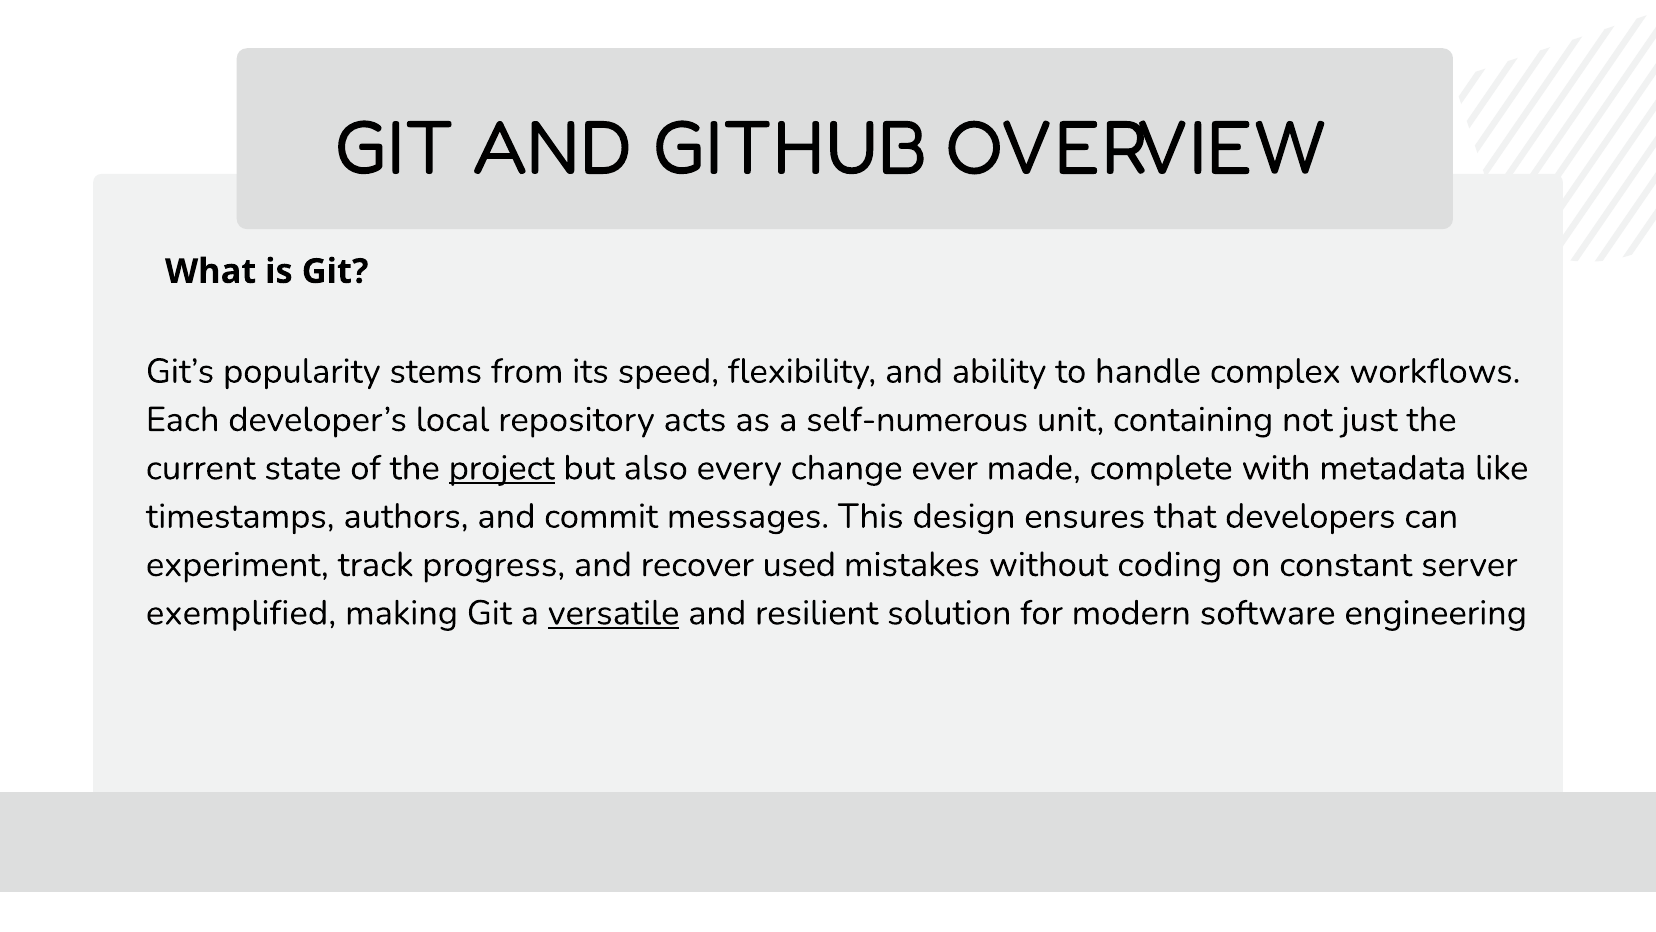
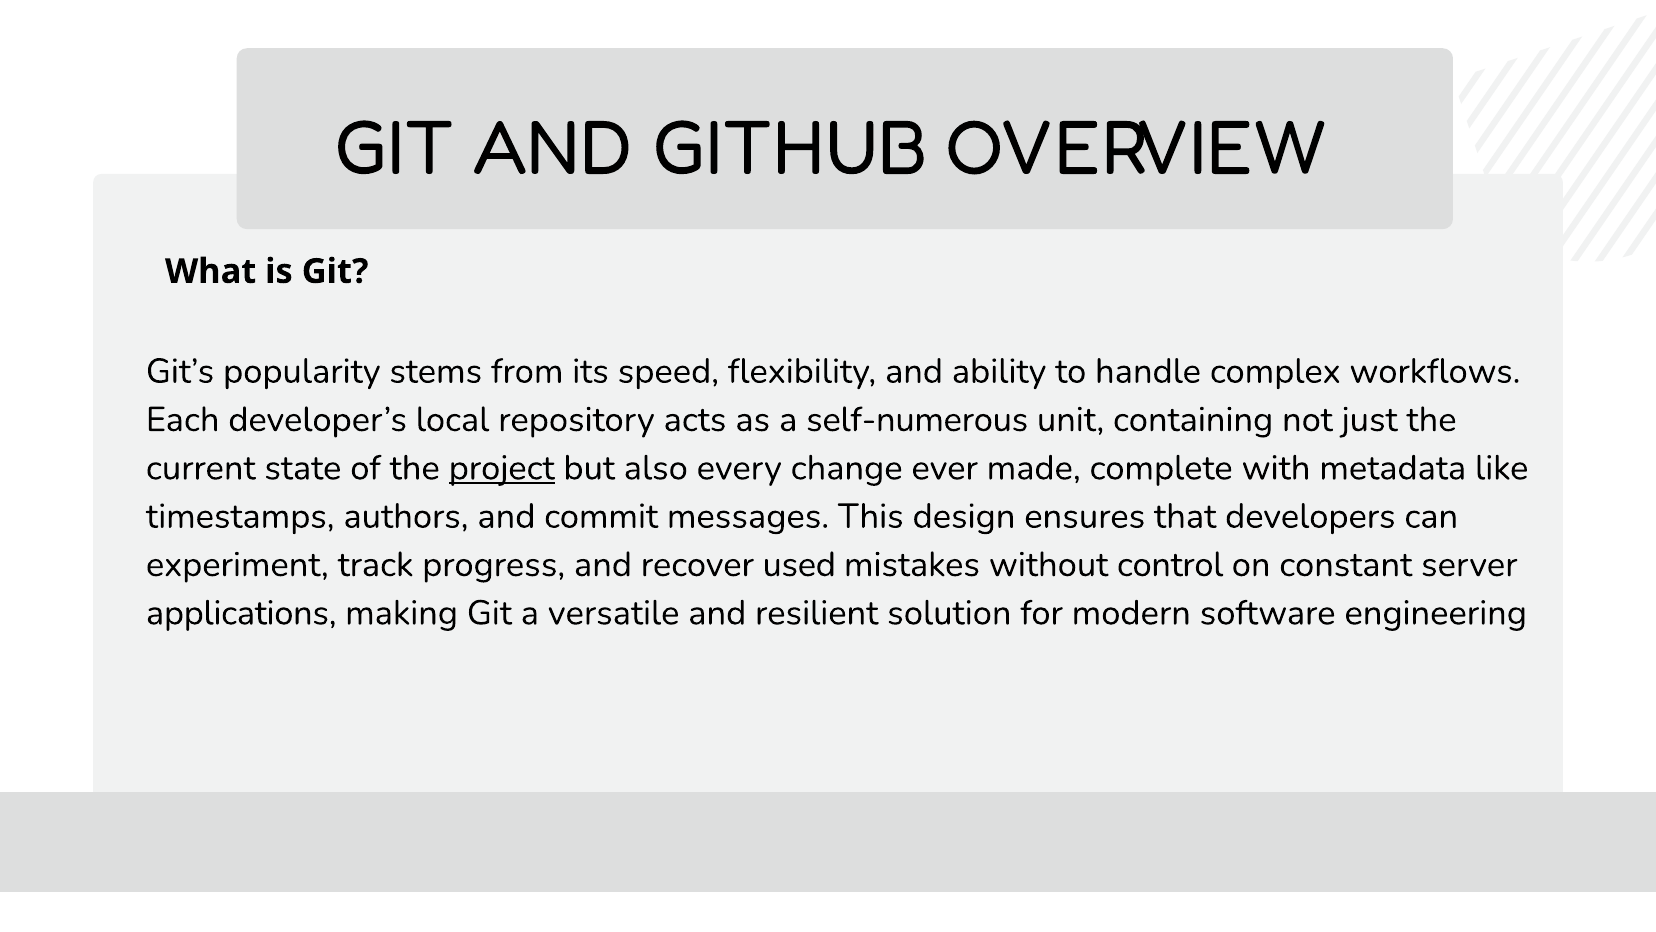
coding: coding -> control
exemplified: exemplified -> applications
versatile underline: present -> none
